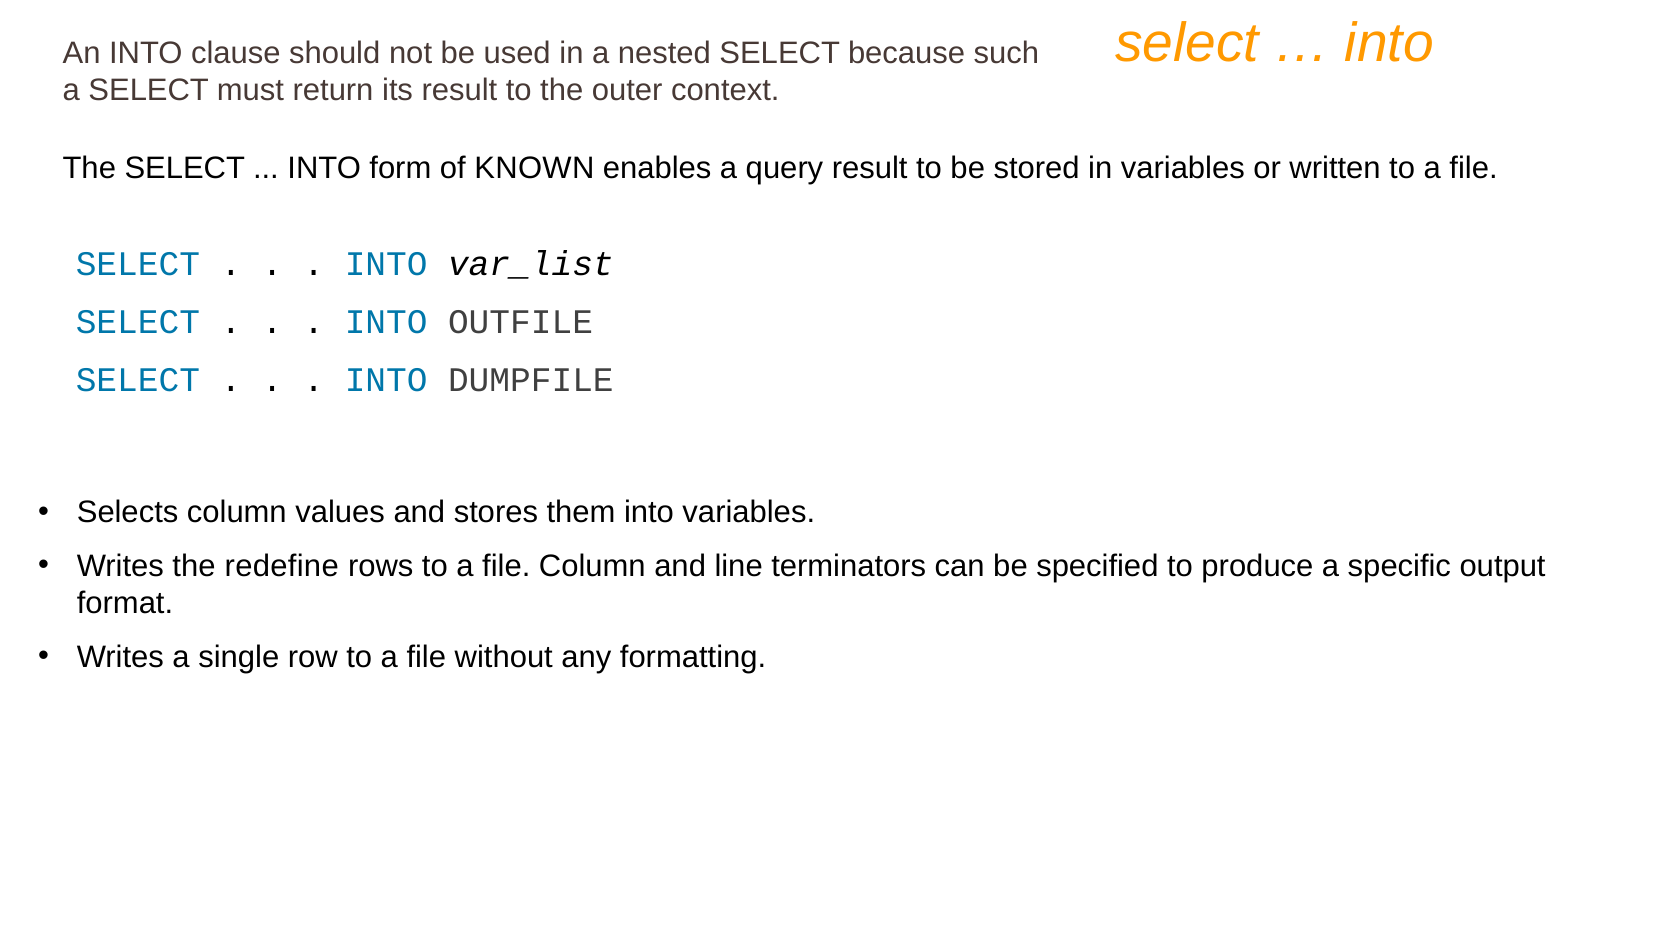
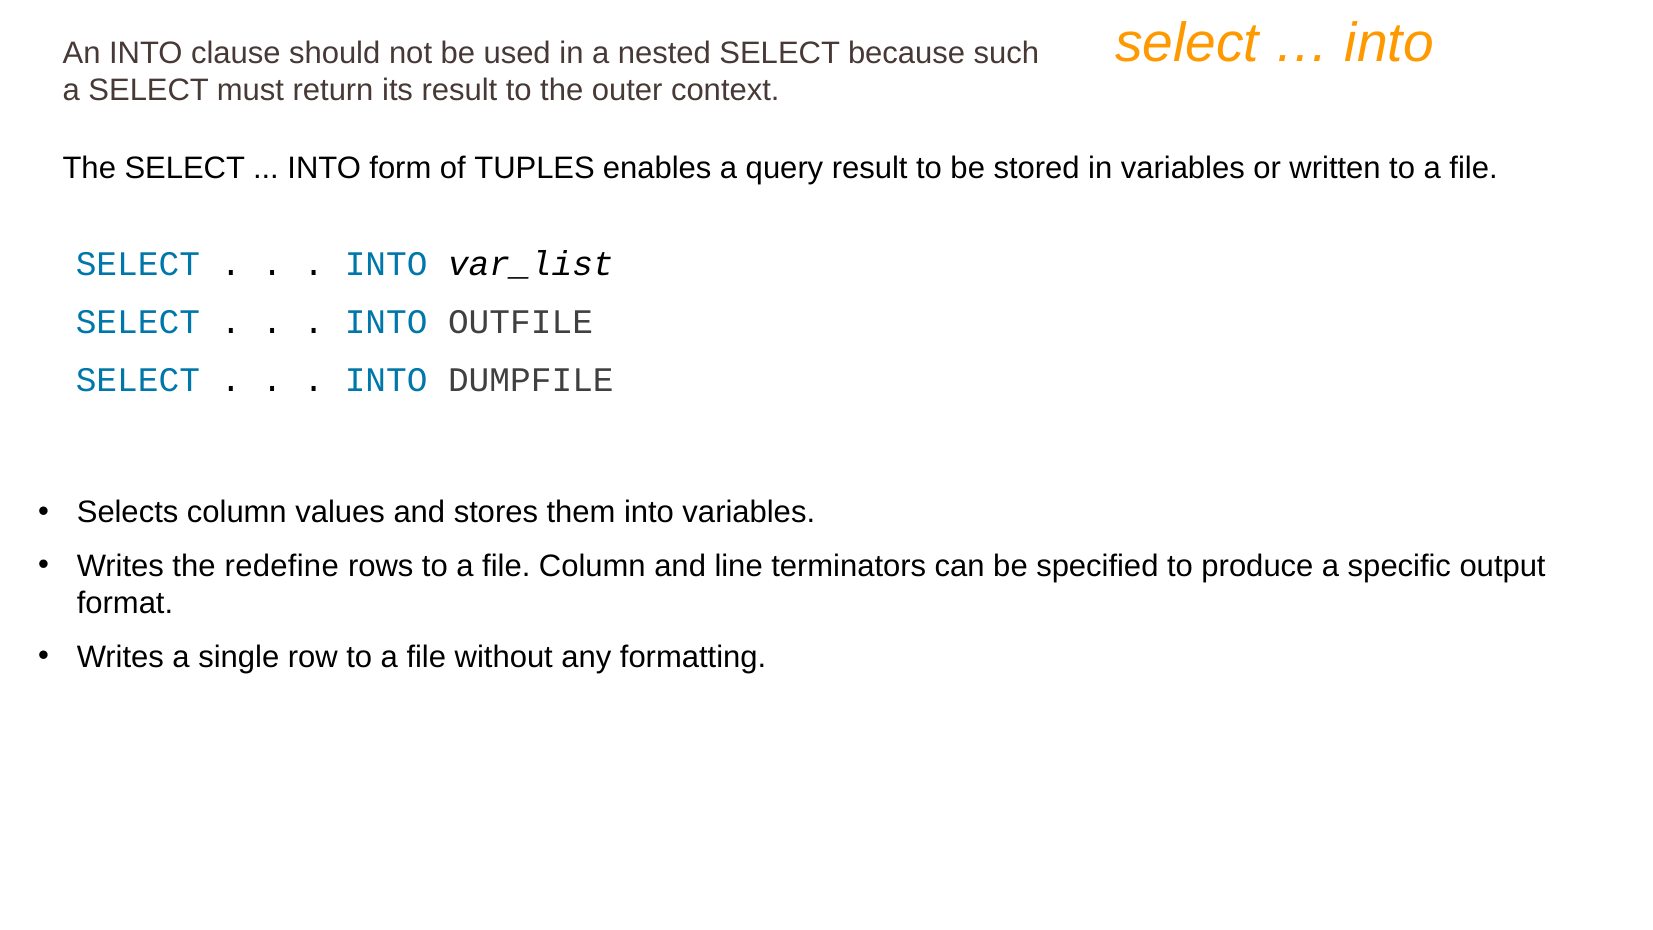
KNOWN: KNOWN -> TUPLES
